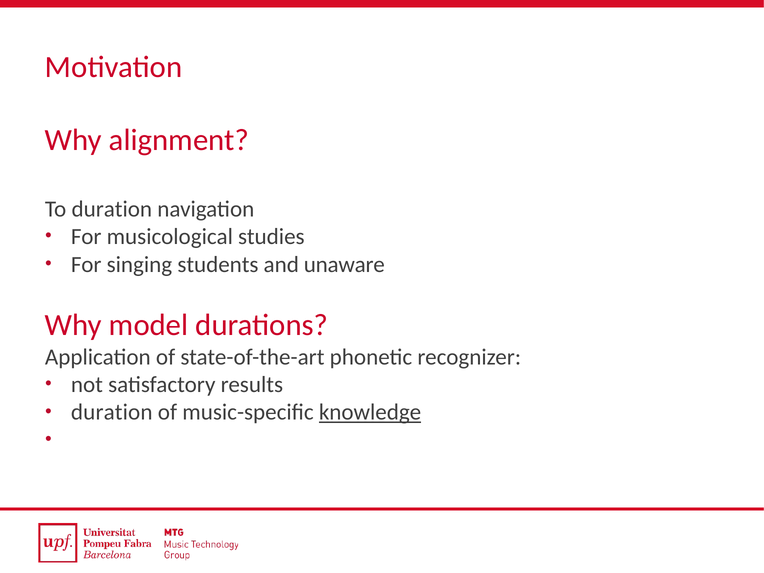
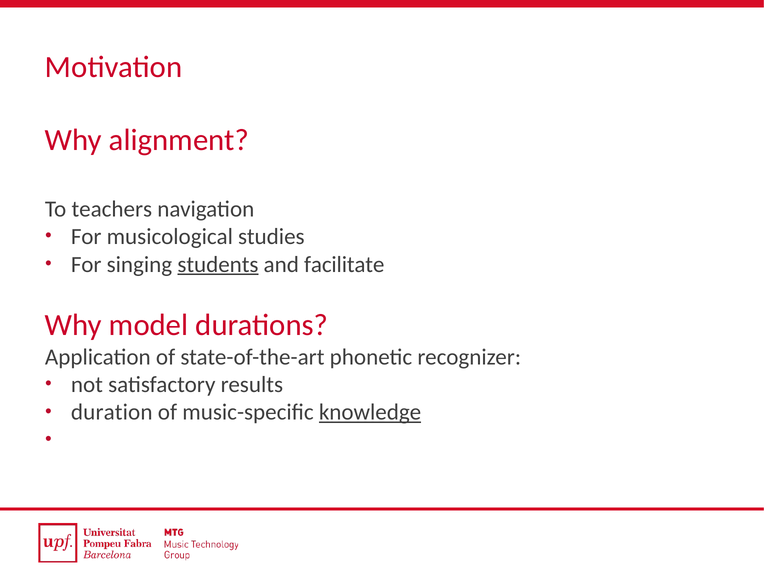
To duration: duration -> teachers
students underline: none -> present
unaware: unaware -> facilitate
